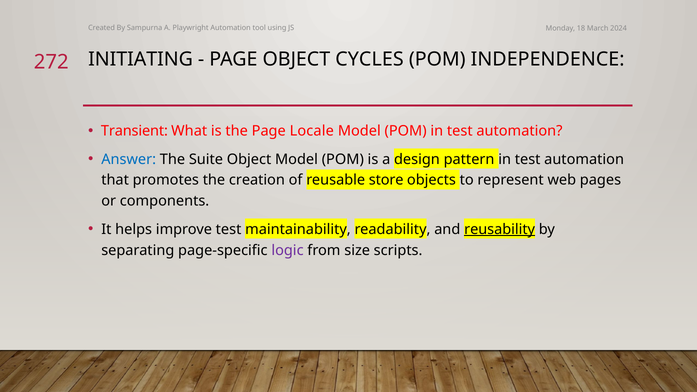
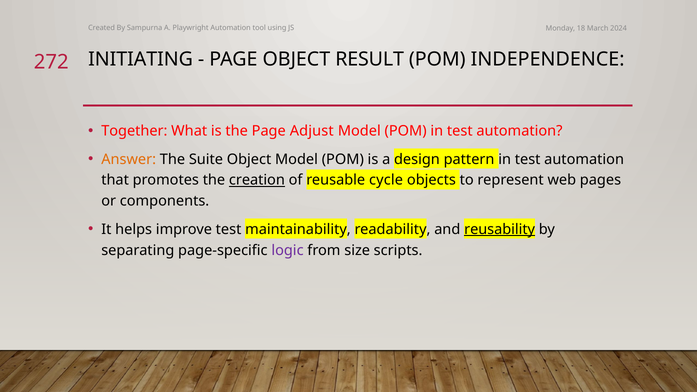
CYCLES: CYCLES -> RESULT
Transient: Transient -> Together
Locale: Locale -> Adjust
Answer colour: blue -> orange
creation underline: none -> present
store: store -> cycle
